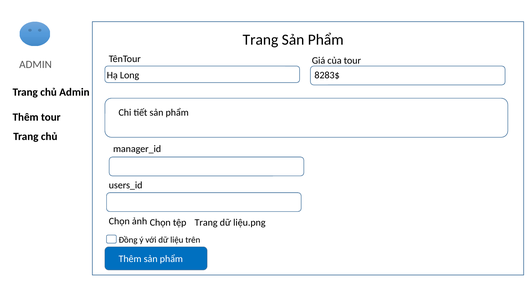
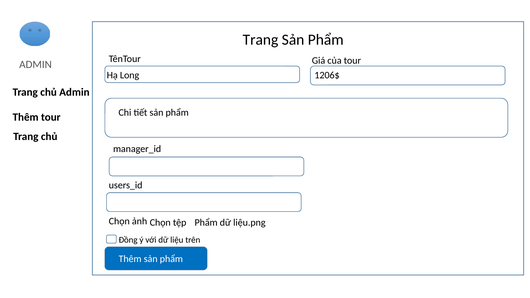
8283$: 8283$ -> 1206$
tệp Trang: Trang -> Phẩm
